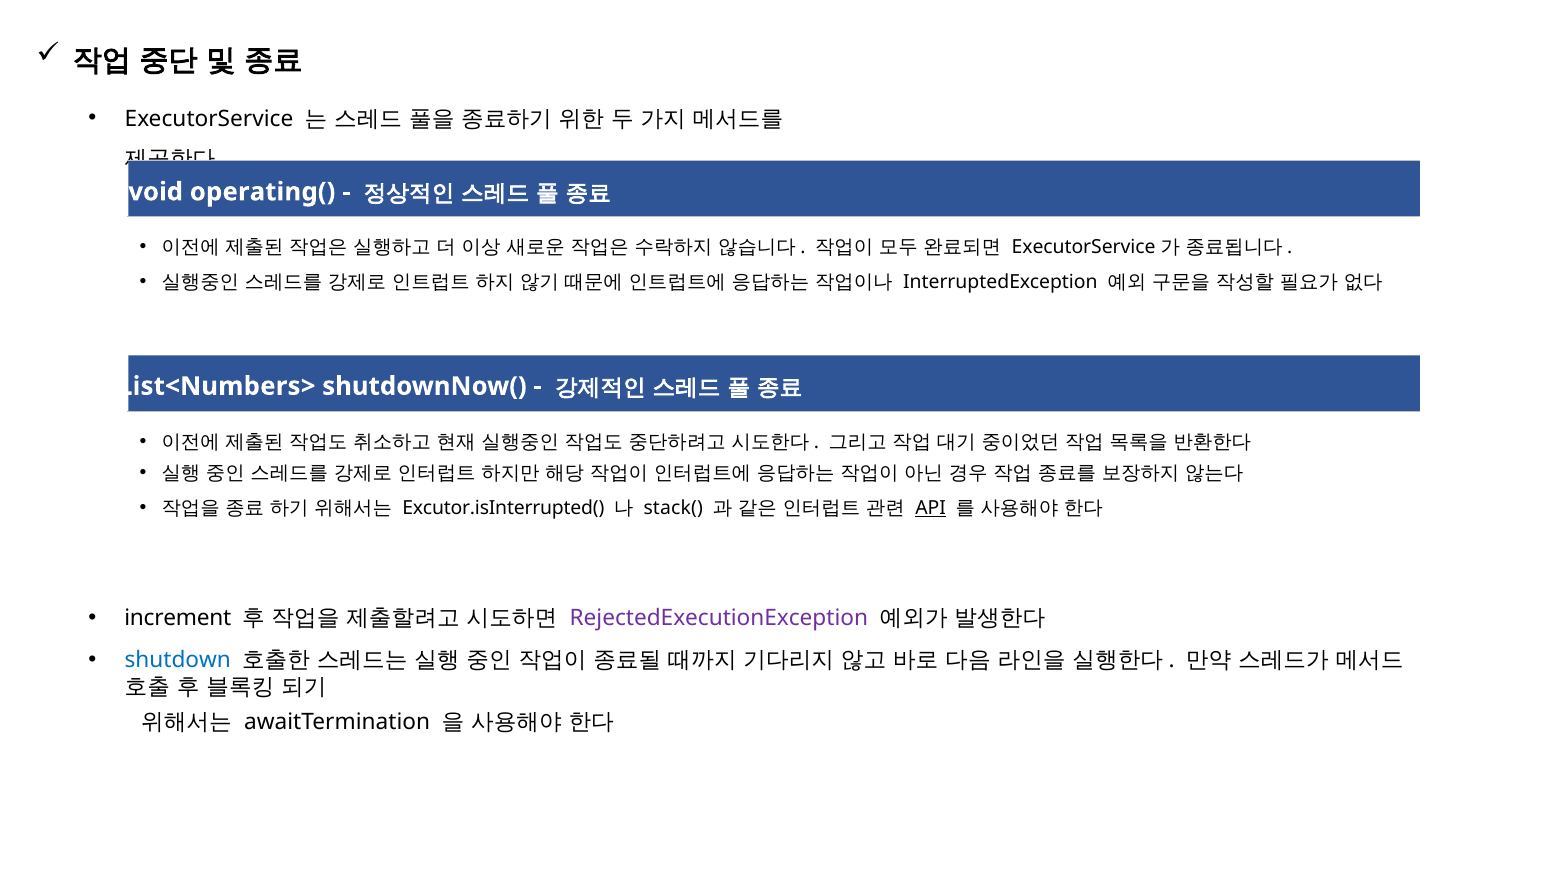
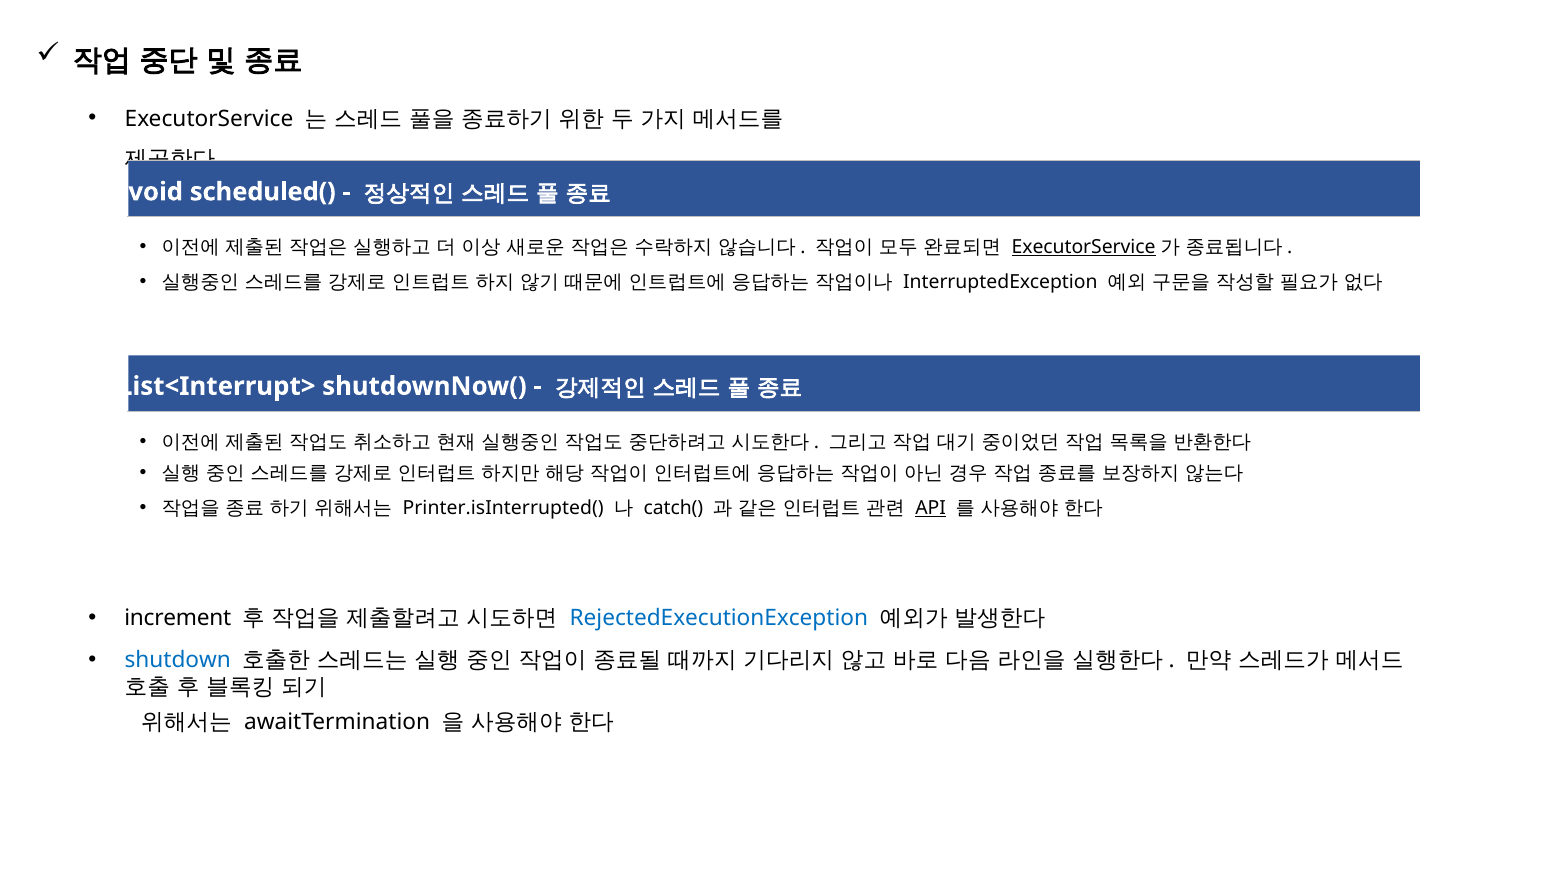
operating(: operating( -> scheduled(
ExecutorService at (1084, 247) underline: none -> present
List<Numbers>: List<Numbers> -> List<Interrupt>
Excutor.isInterrupted(: Excutor.isInterrupted( -> Printer.isInterrupted(
stack(: stack( -> catch(
RejectedExecutionException colour: purple -> blue
